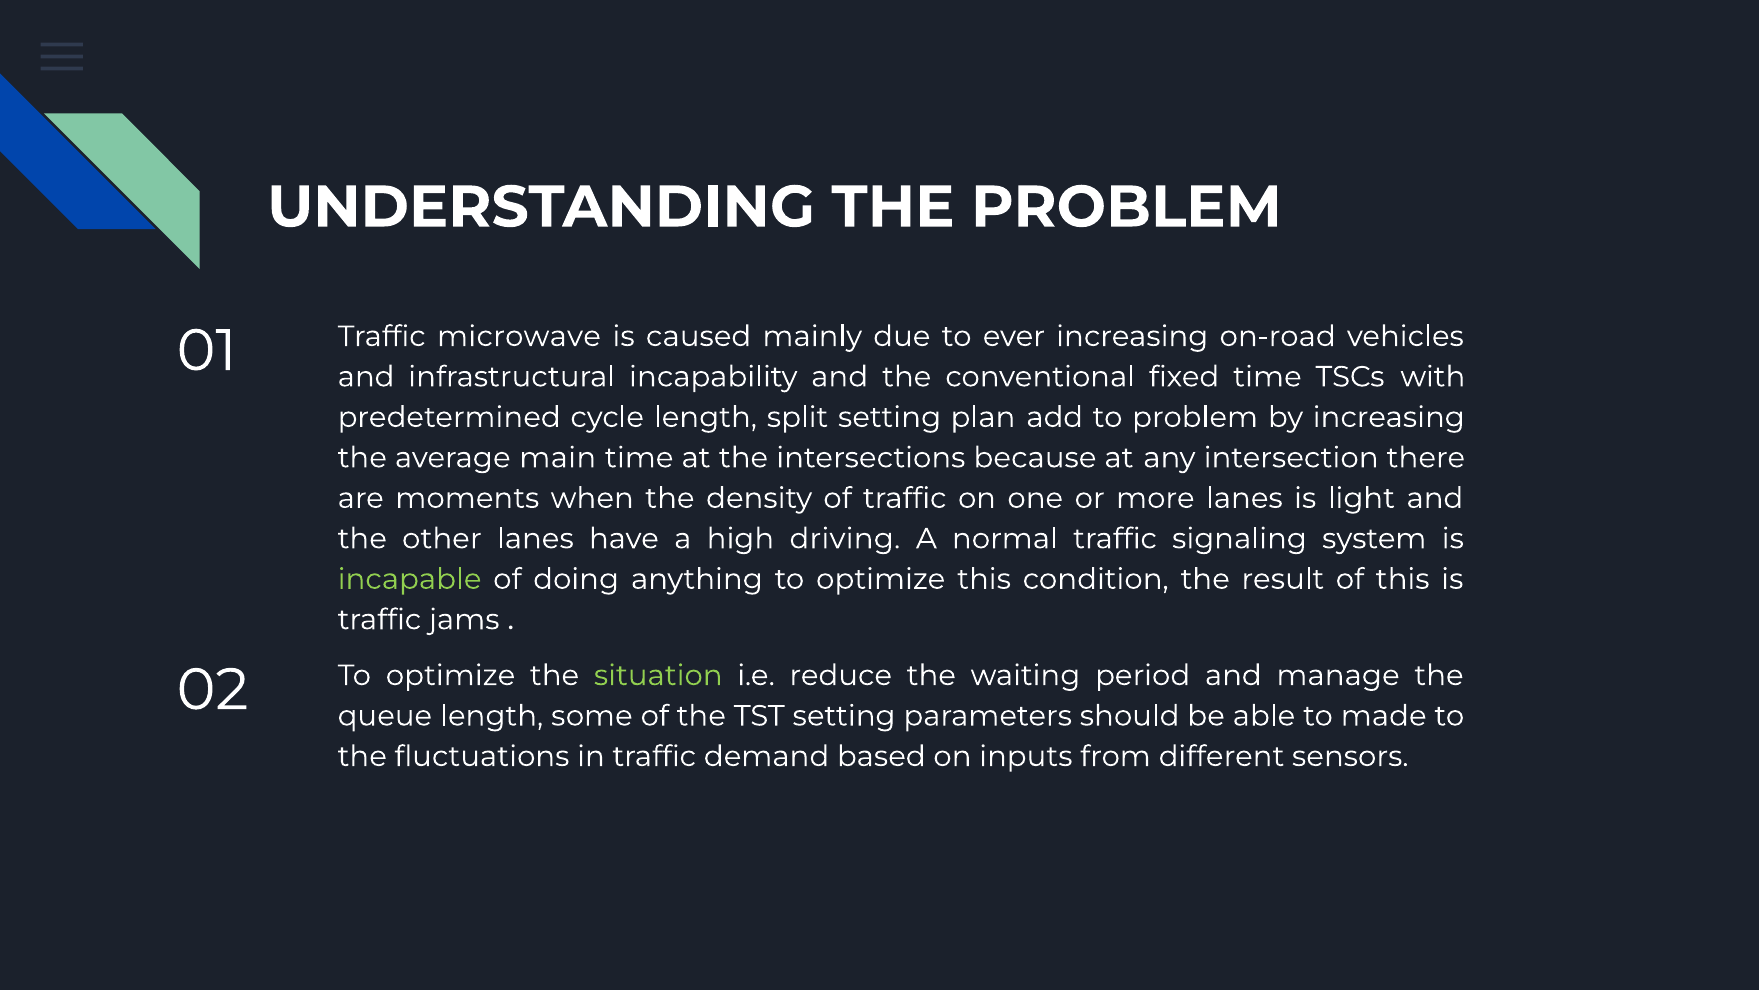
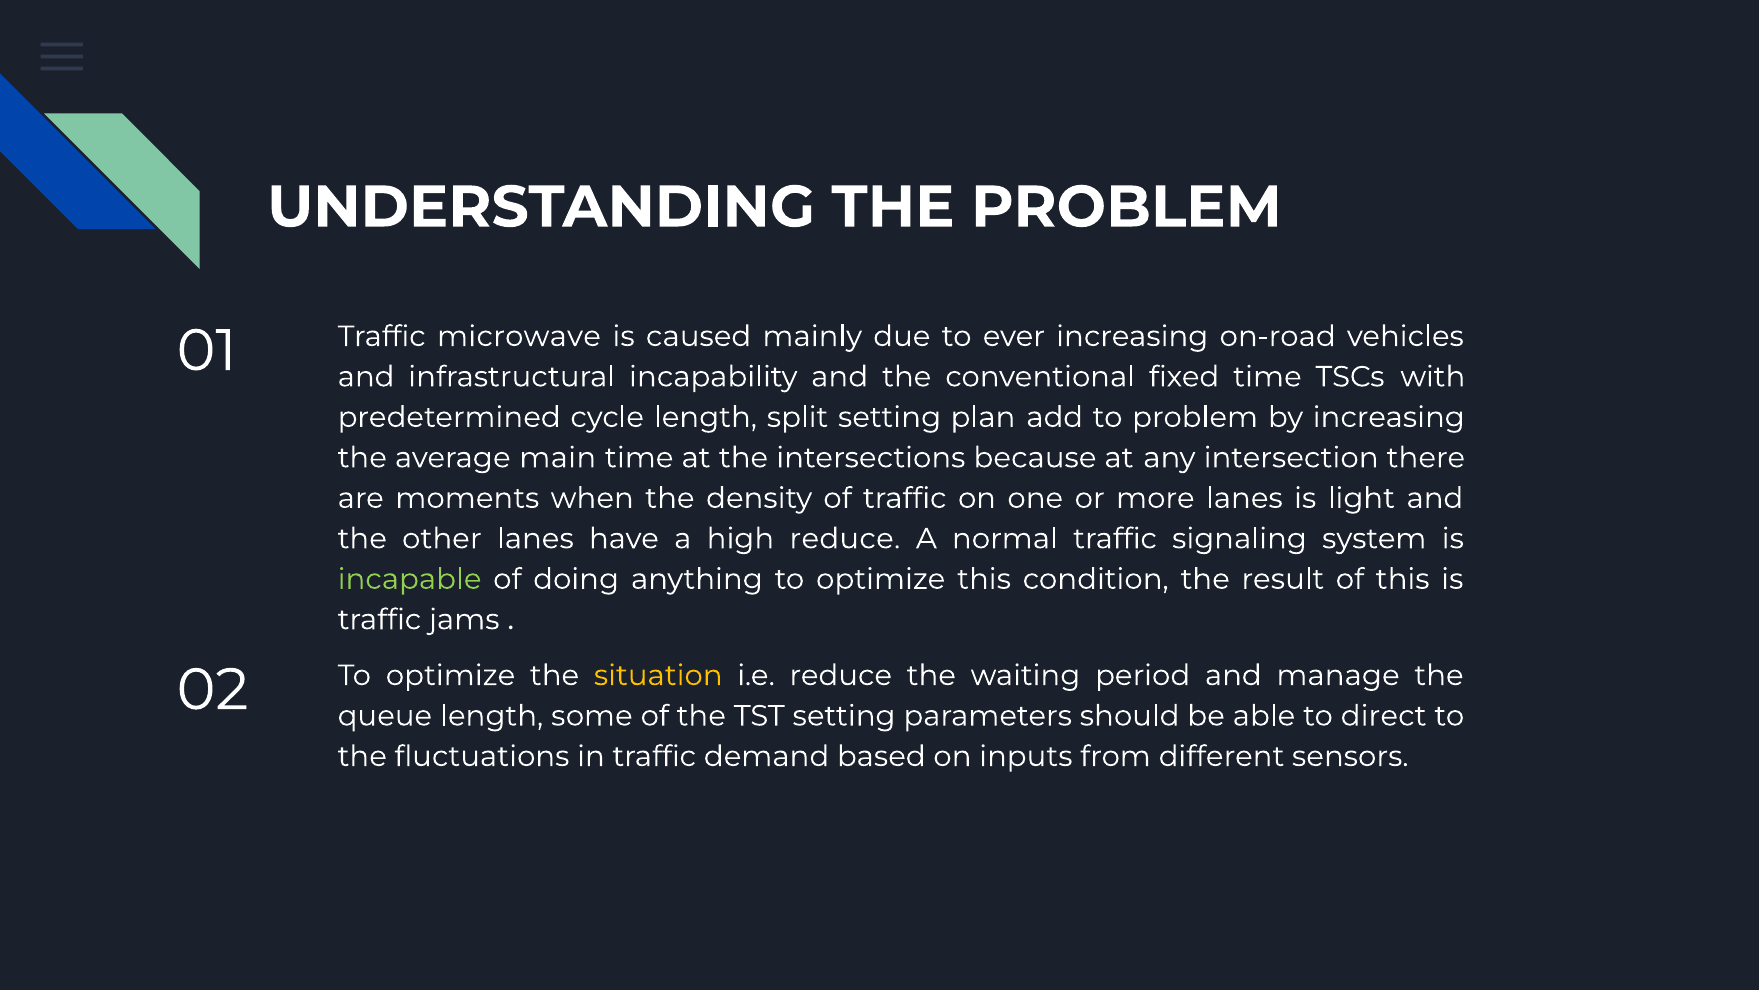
high driving: driving -> reduce
situation colour: light green -> yellow
made: made -> direct
